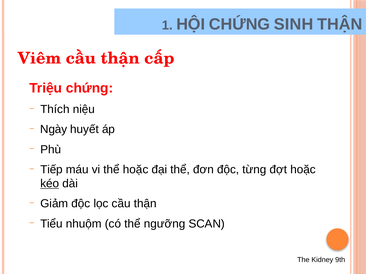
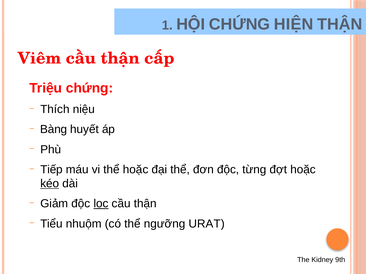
SINH: SINH -> HIỆN
Ngày: Ngày -> Bàng
lọc underline: none -> present
SCAN: SCAN -> URAT
